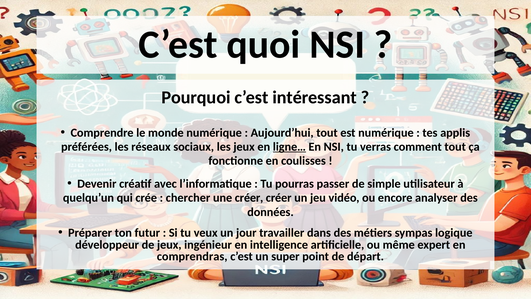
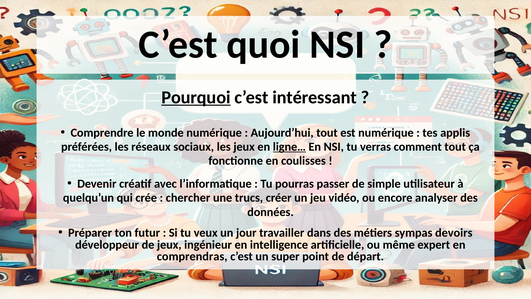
Pourquoi underline: none -> present
une créer: créer -> trucs
logique: logique -> devoirs
